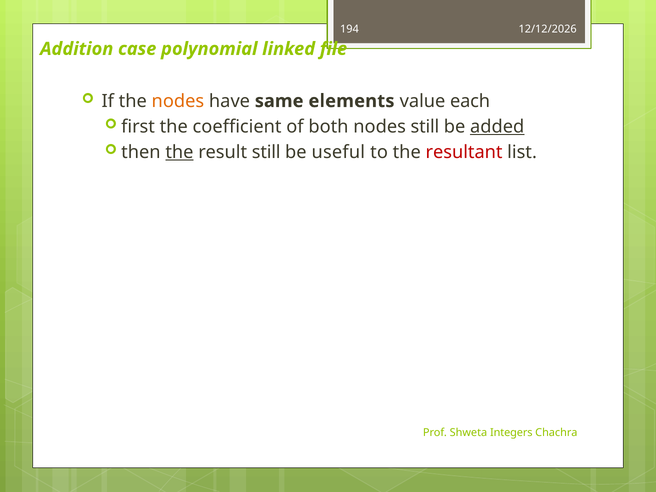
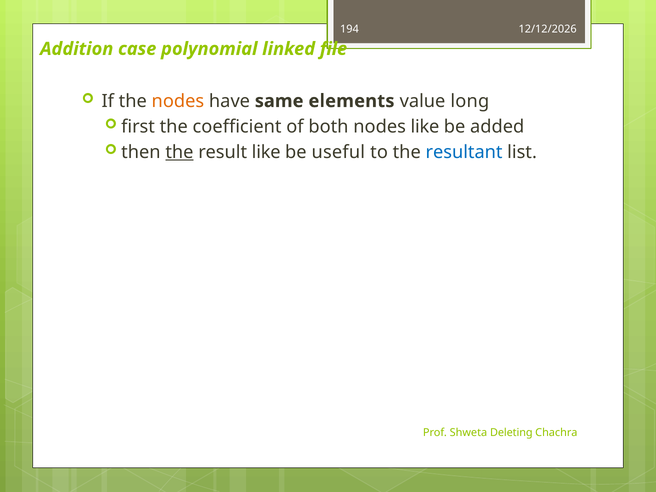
each: each -> long
nodes still: still -> like
added underline: present -> none
result still: still -> like
resultant colour: red -> blue
Integers: Integers -> Deleting
